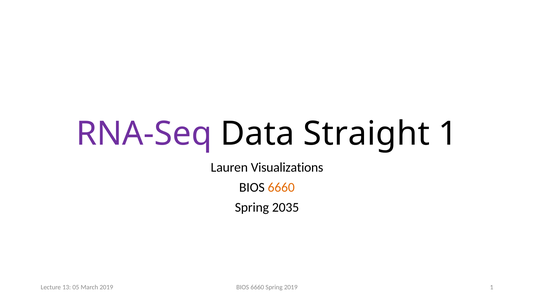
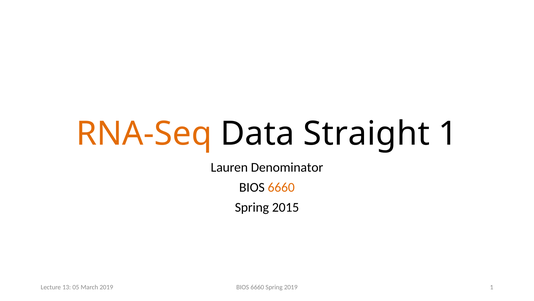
RNA-Seq colour: purple -> orange
Visualizations: Visualizations -> Denominator
2035: 2035 -> 2015
